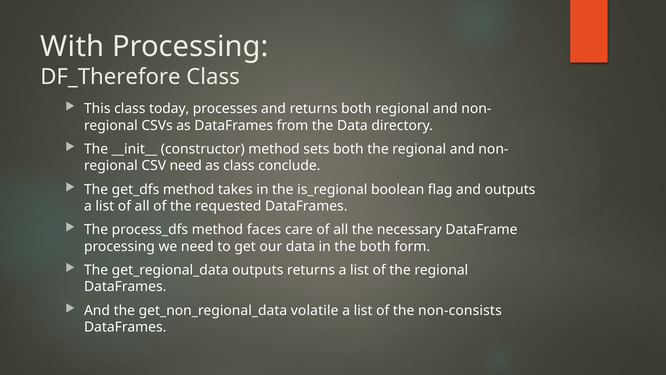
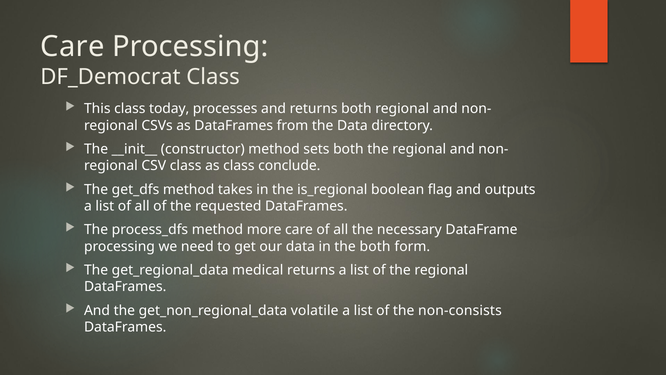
With at (72, 47): With -> Care
DF_Therefore: DF_Therefore -> DF_Democrat
CSV need: need -> class
faces: faces -> more
get_regional_data outputs: outputs -> medical
